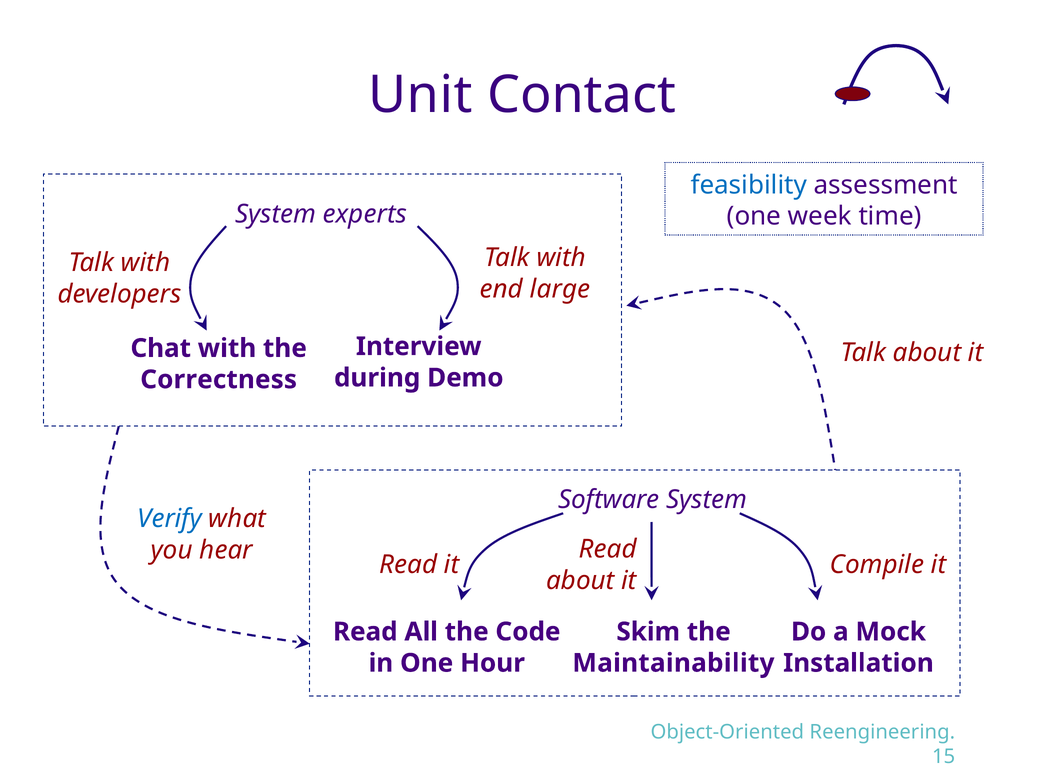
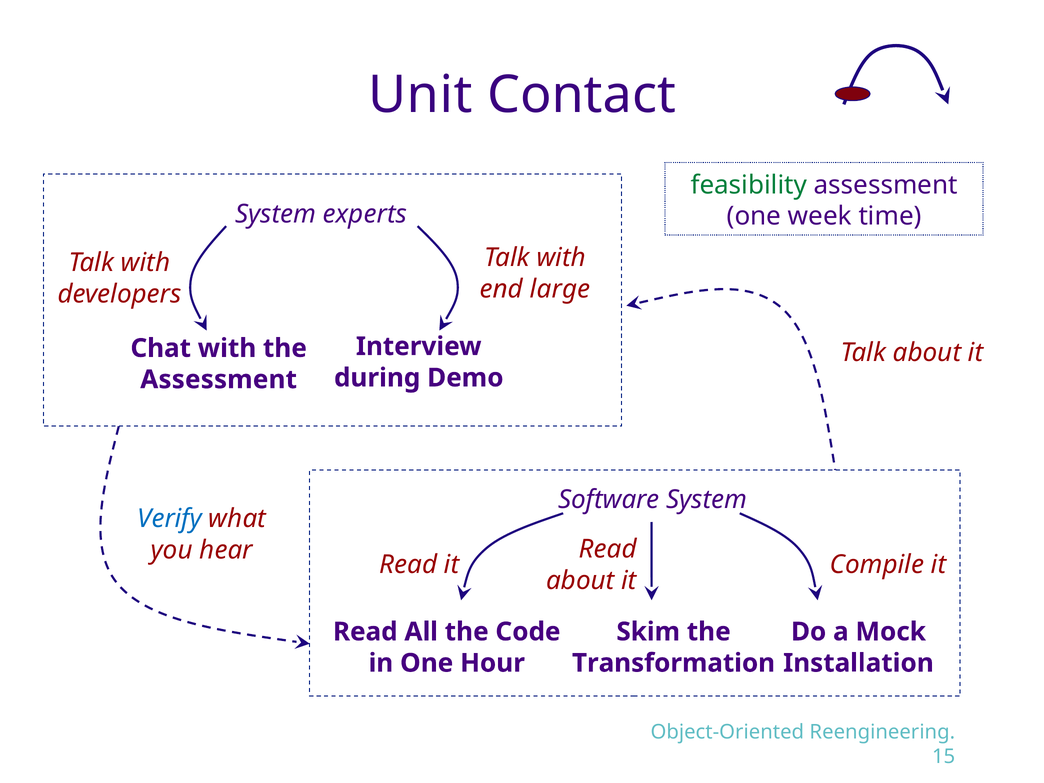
feasibility colour: blue -> green
Correctness at (219, 380): Correctness -> Assessment
Maintainability: Maintainability -> Transformation
